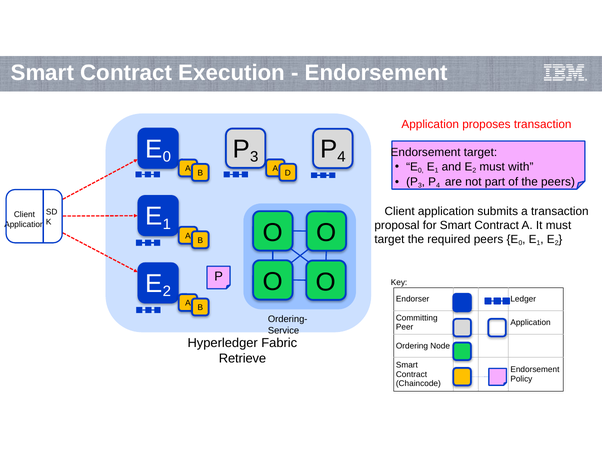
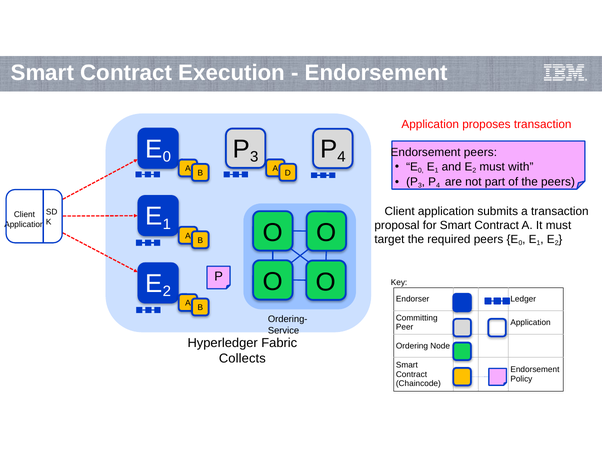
Endorsement target: target -> peers
Retrieve: Retrieve -> Collects
